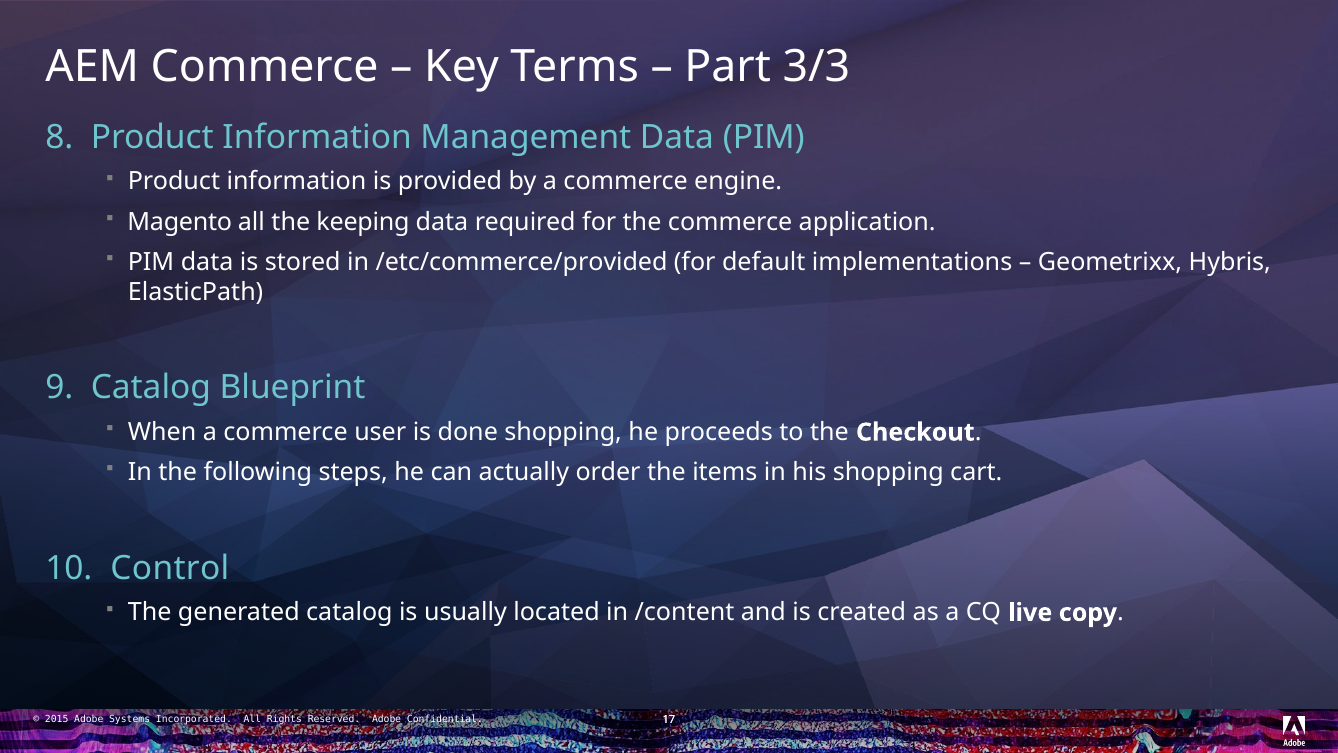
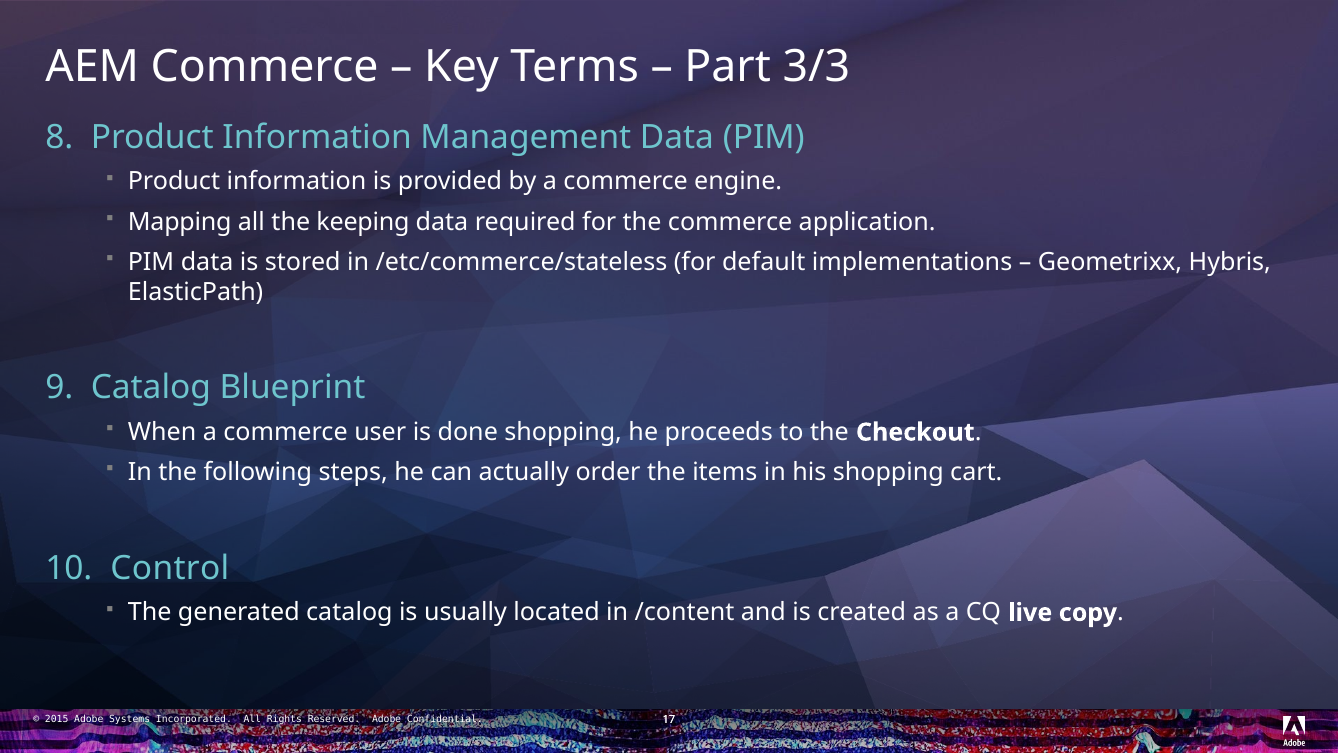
Magento: Magento -> Mapping
/etc/commerce/provided: /etc/commerce/provided -> /etc/commerce/stateless
